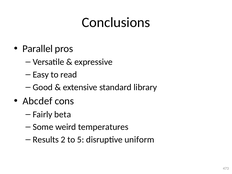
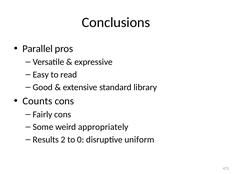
Abcdef: Abcdef -> Counts
Fairly beta: beta -> cons
temperatures: temperatures -> appropriately
5: 5 -> 0
